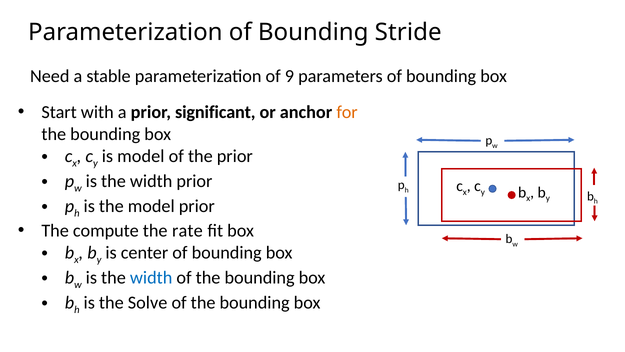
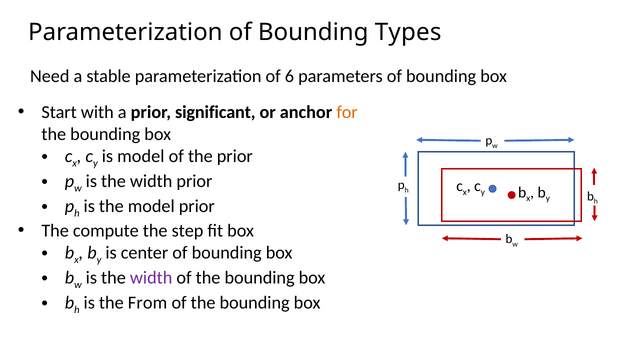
Stride: Stride -> Types
9: 9 -> 6
rate: rate -> step
width at (151, 277) colour: blue -> purple
Solve: Solve -> From
